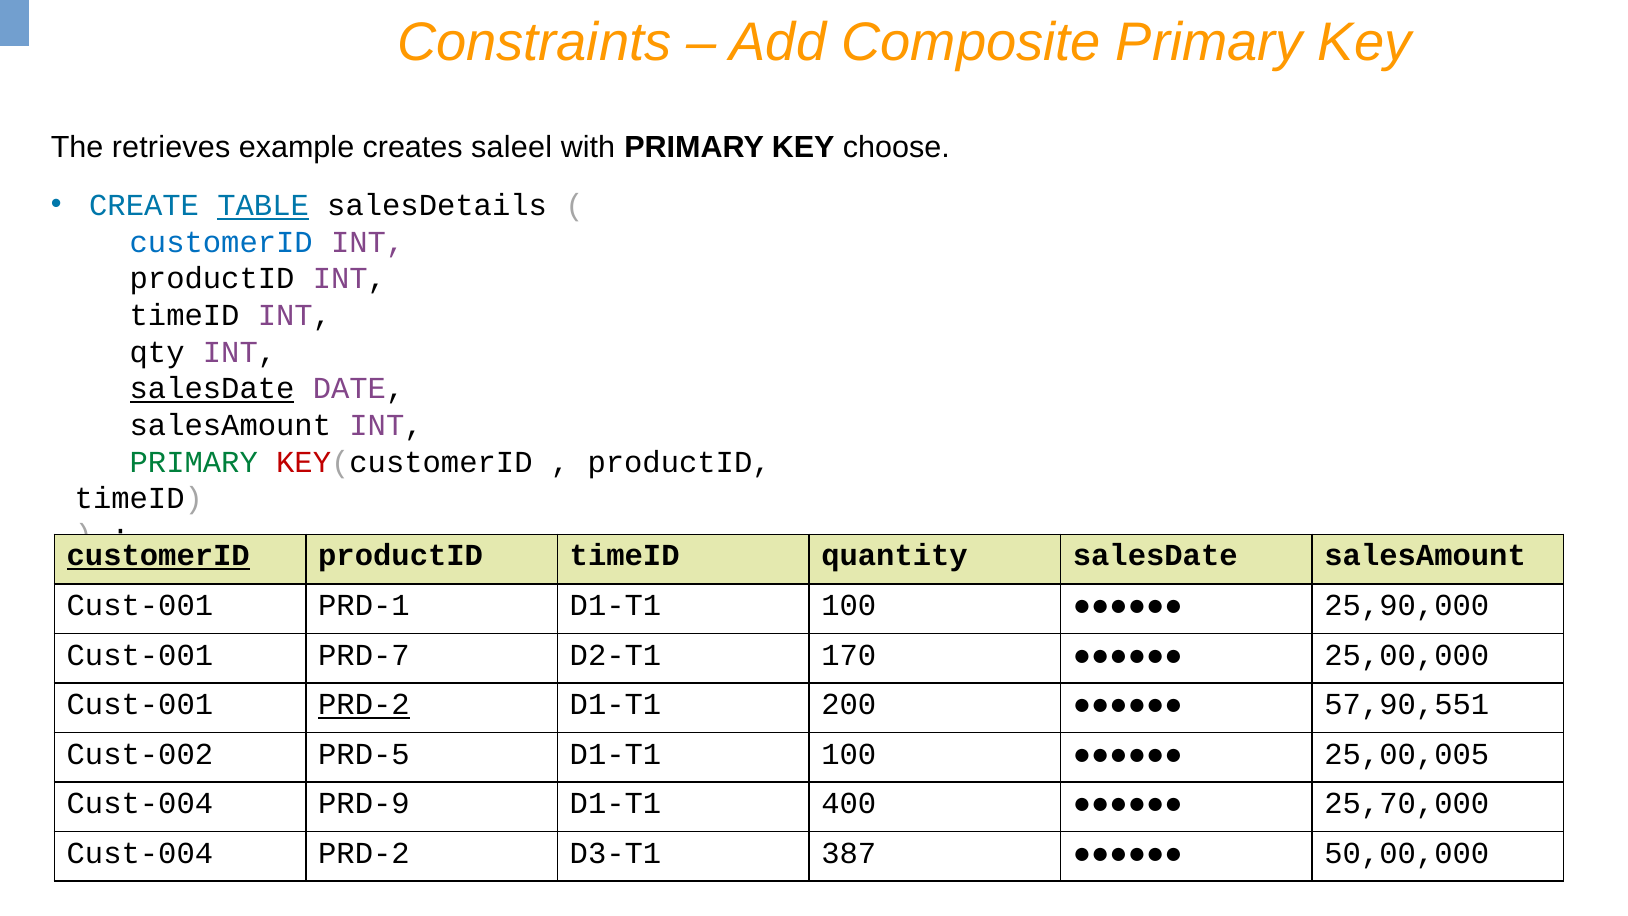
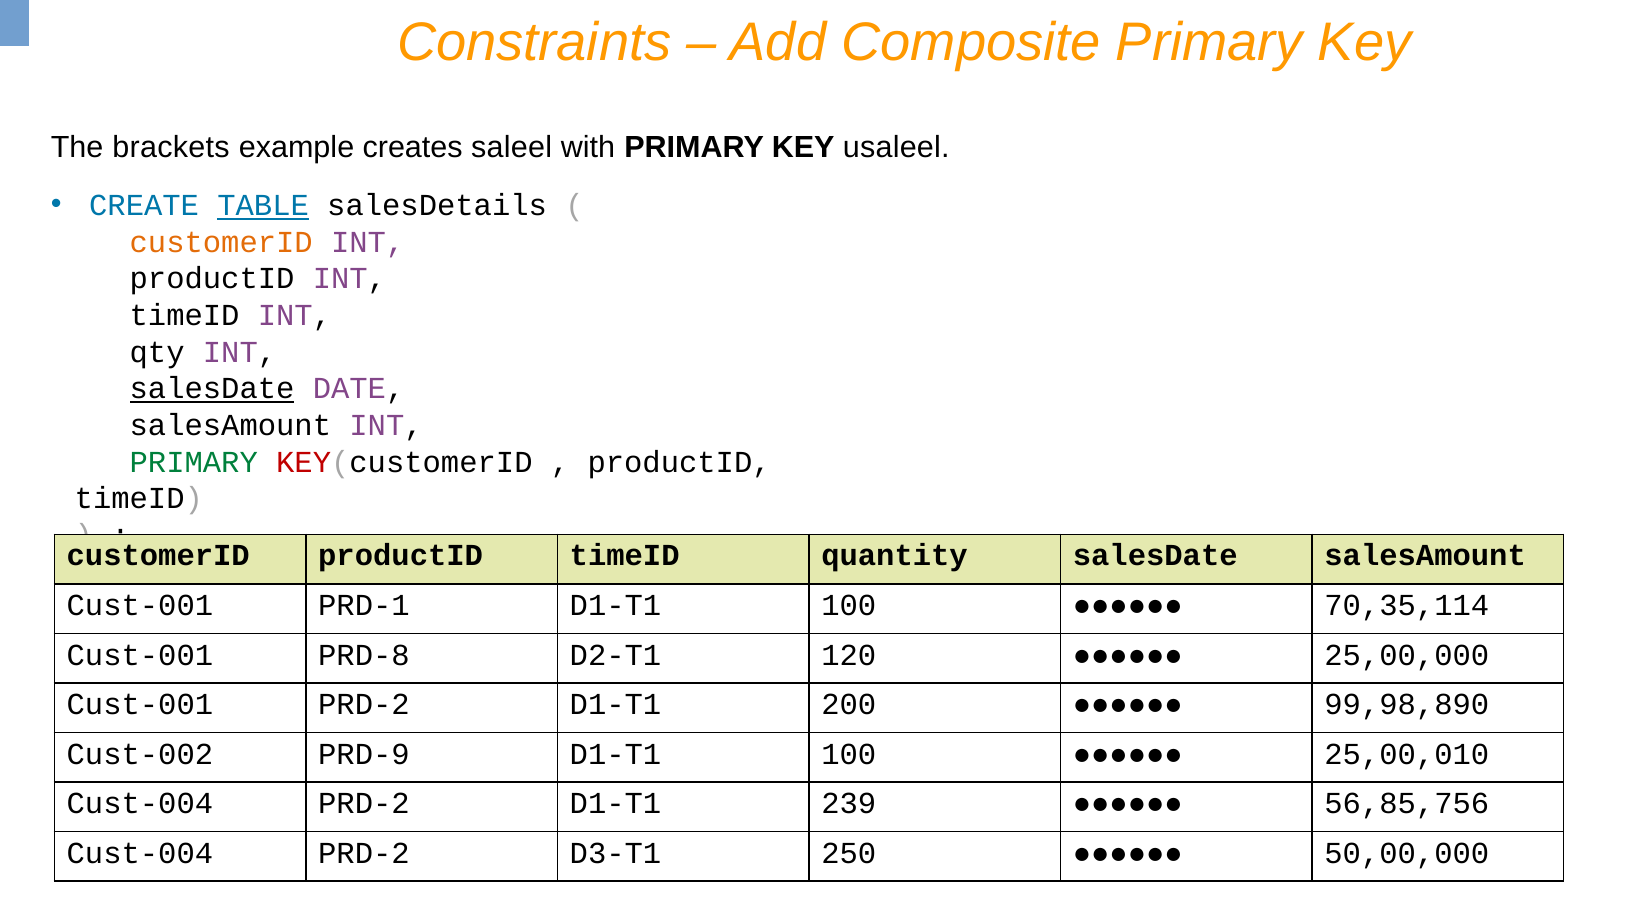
retrieves: retrieves -> brackets
choose: choose -> usaleel
customerID at (221, 242) colour: blue -> orange
customerID at (158, 556) underline: present -> none
25,90,000: 25,90,000 -> 70,35,114
PRD-7: PRD-7 -> PRD-8
170: 170 -> 120
PRD-2 at (364, 704) underline: present -> none
57,90,551: 57,90,551 -> 99,98,890
PRD-5: PRD-5 -> PRD-9
25,00,005: 25,00,005 -> 25,00,010
PRD-9 at (364, 803): PRD-9 -> PRD-2
400: 400 -> 239
25,70,000: 25,70,000 -> 56,85,756
387: 387 -> 250
